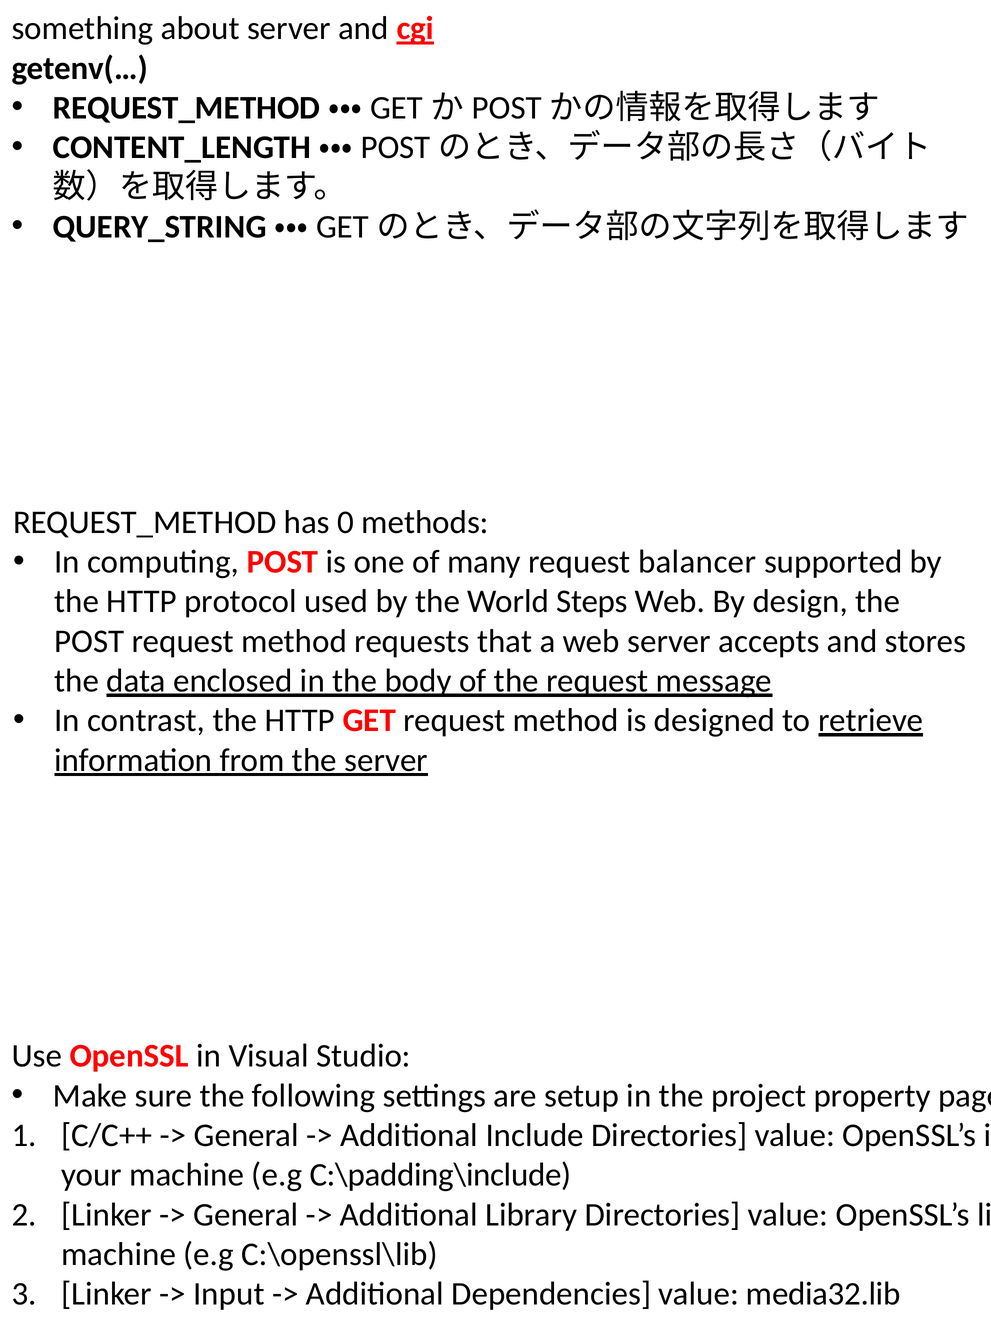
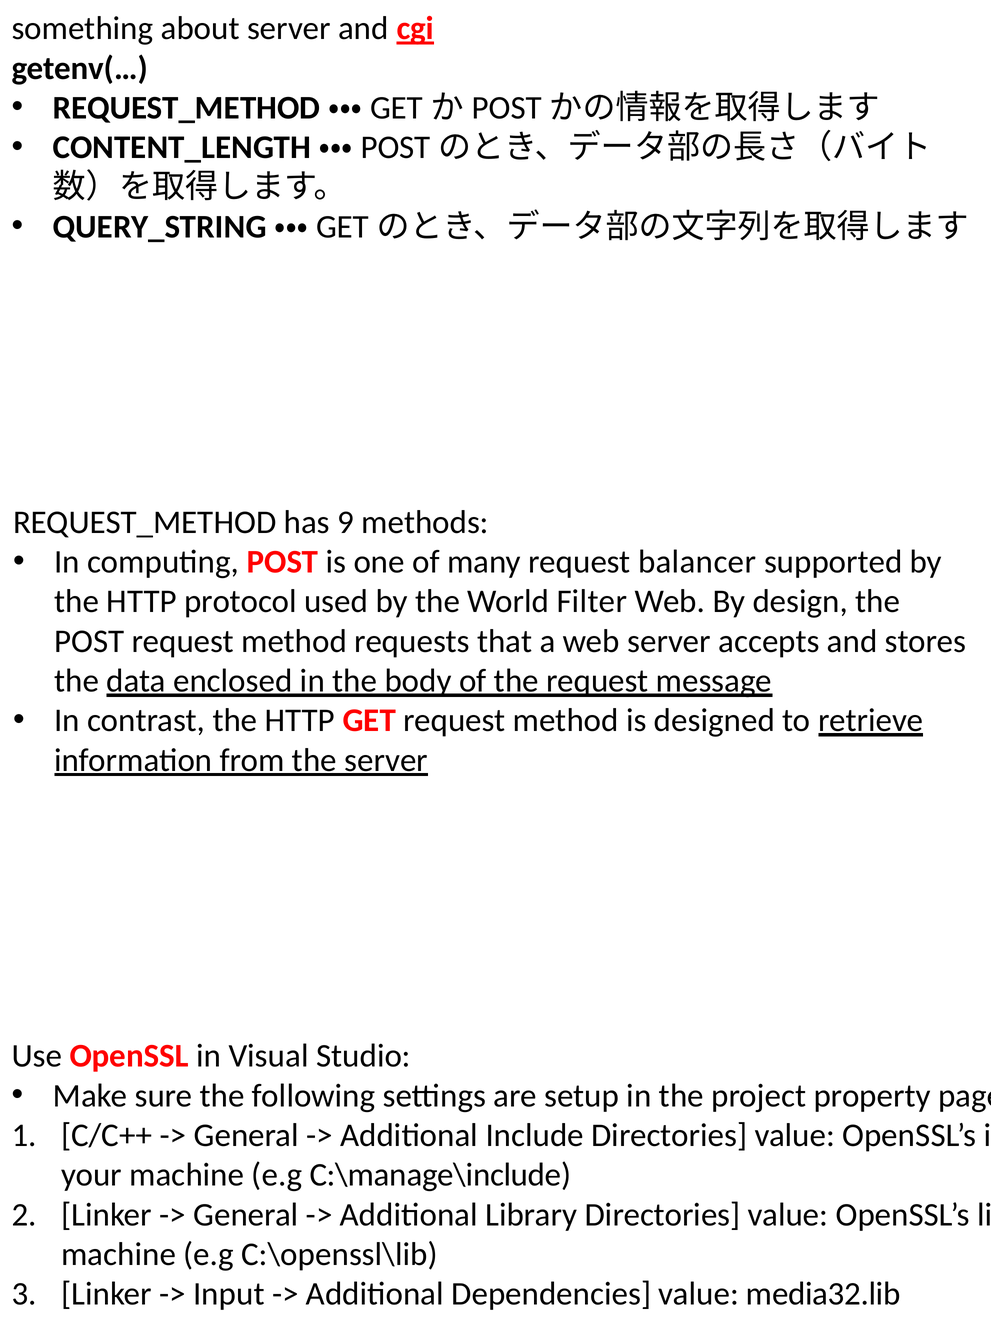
0: 0 -> 9
Steps: Steps -> Filter
C:\padding\include: C:\padding\include -> C:\manage\include
